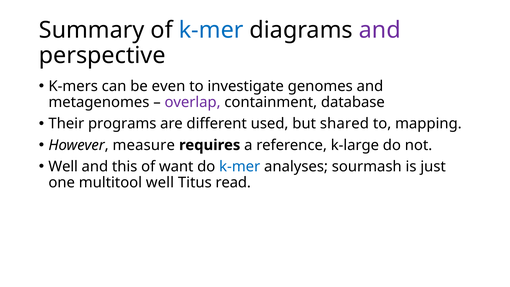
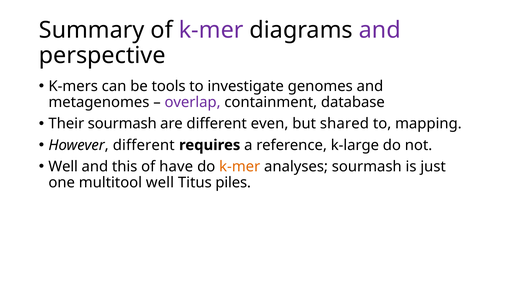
k-mer at (211, 30) colour: blue -> purple
even: even -> tools
Their programs: programs -> sourmash
used: used -> even
However measure: measure -> different
want: want -> have
k-mer at (240, 166) colour: blue -> orange
read: read -> piles
